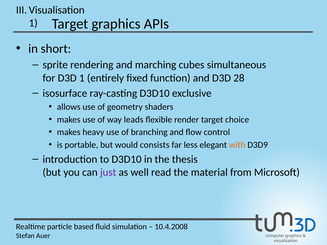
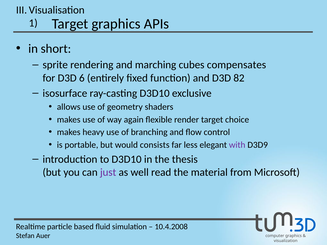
simultaneous: simultaneous -> compensates
D3D 1: 1 -> 6
28: 28 -> 82
leads: leads -> again
with colour: orange -> purple
